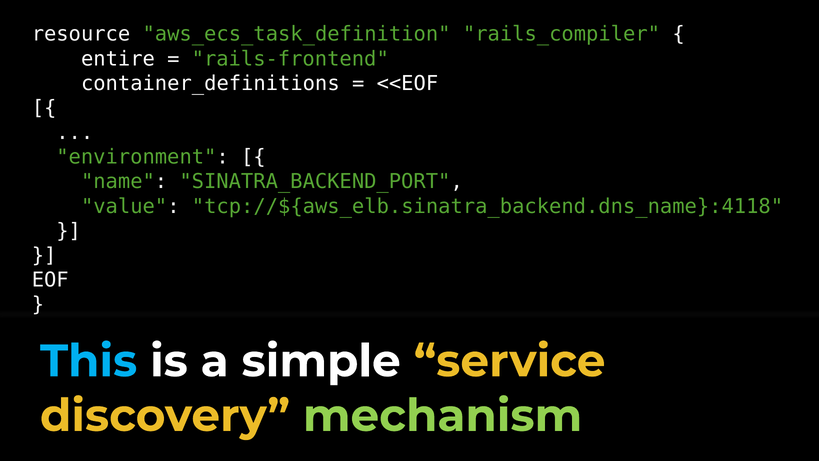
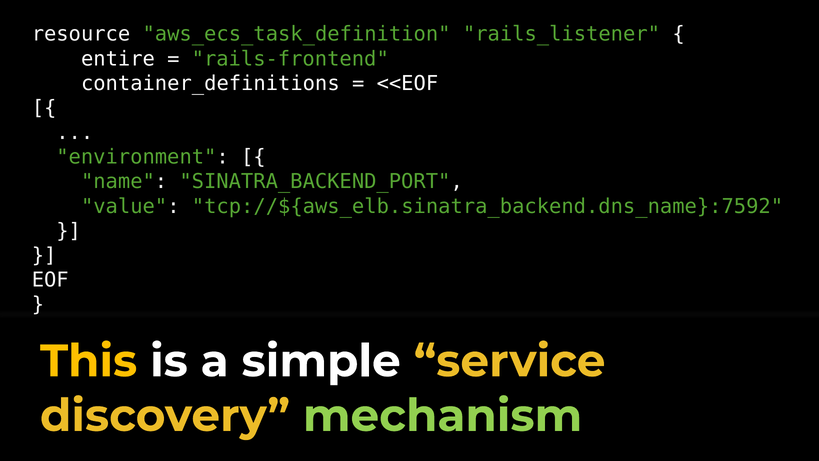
rails_compiler: rails_compiler -> rails_listener
tcp://${aws_elb.sinatra_backend.dns_name}:4118: tcp://${aws_elb.sinatra_backend.dns_name}:4118 -> tcp://${aws_elb.sinatra_backend.dns_name}:7592
This colour: light blue -> yellow
